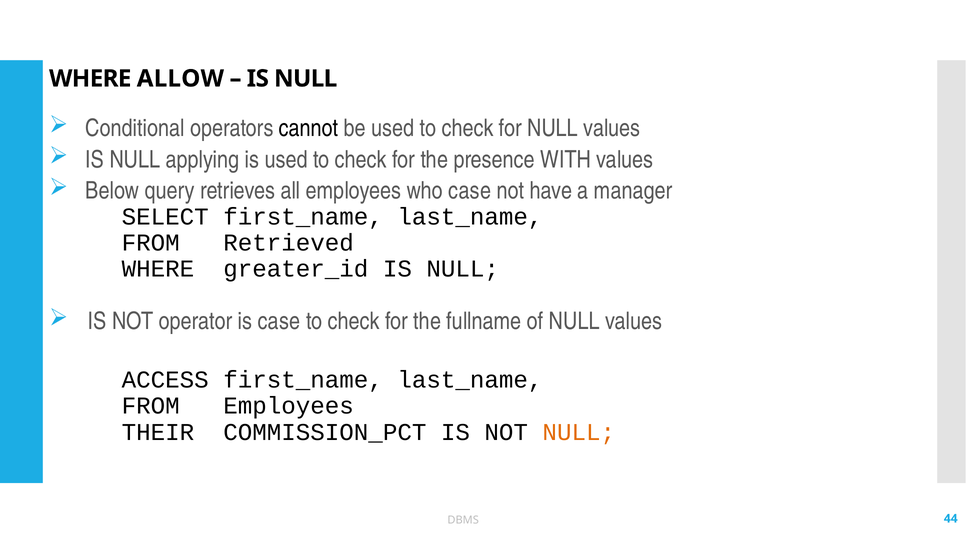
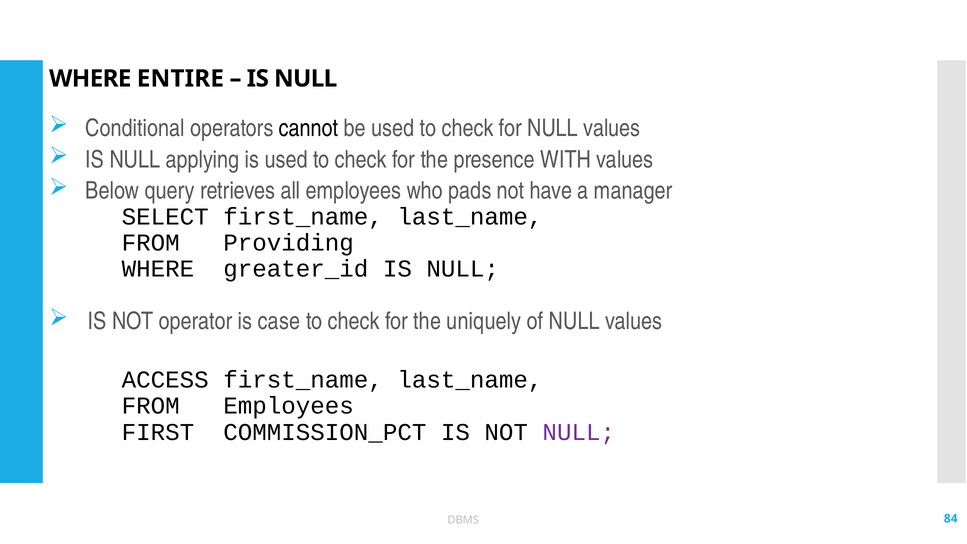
ALLOW: ALLOW -> ENTIRE
who case: case -> pads
Retrieved: Retrieved -> Providing
fullname: fullname -> uniquely
THEIR: THEIR -> FIRST
NULL at (579, 432) colour: orange -> purple
44: 44 -> 84
